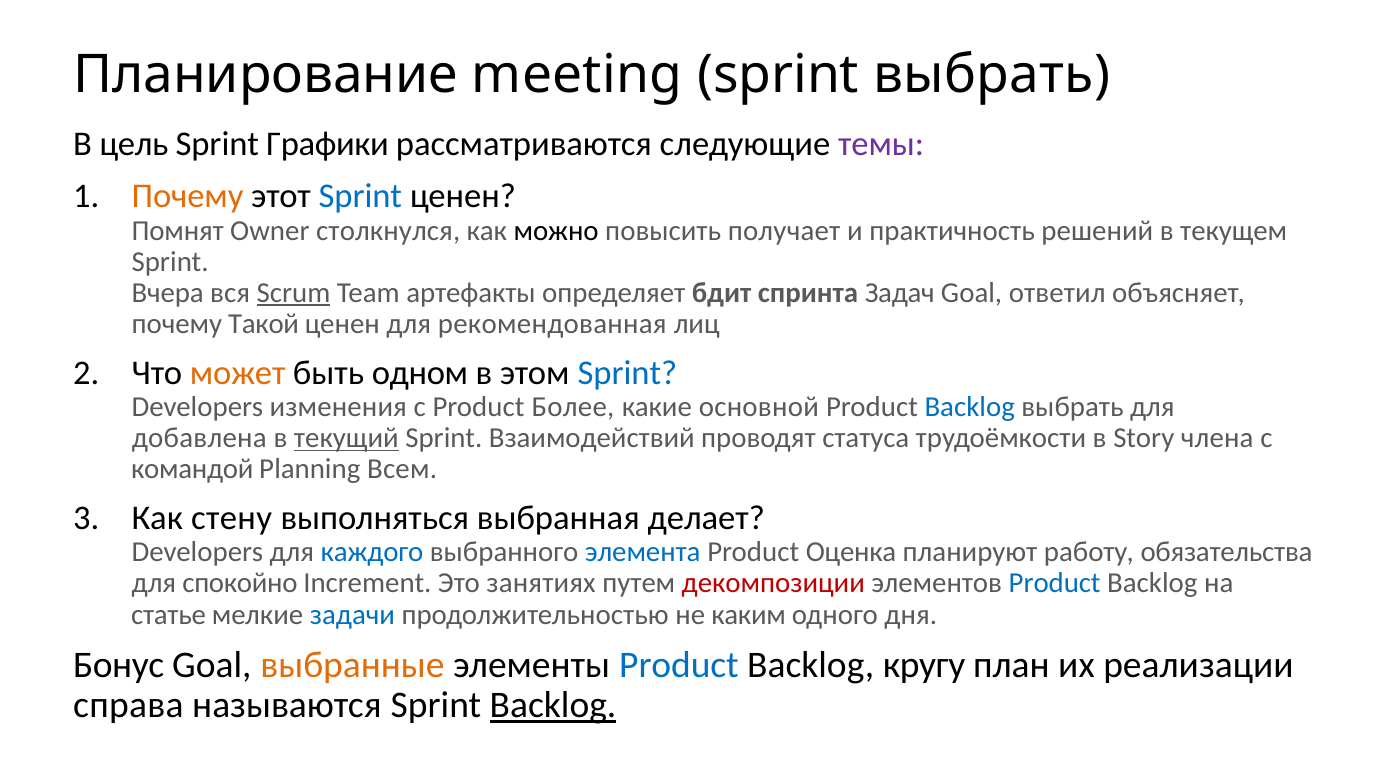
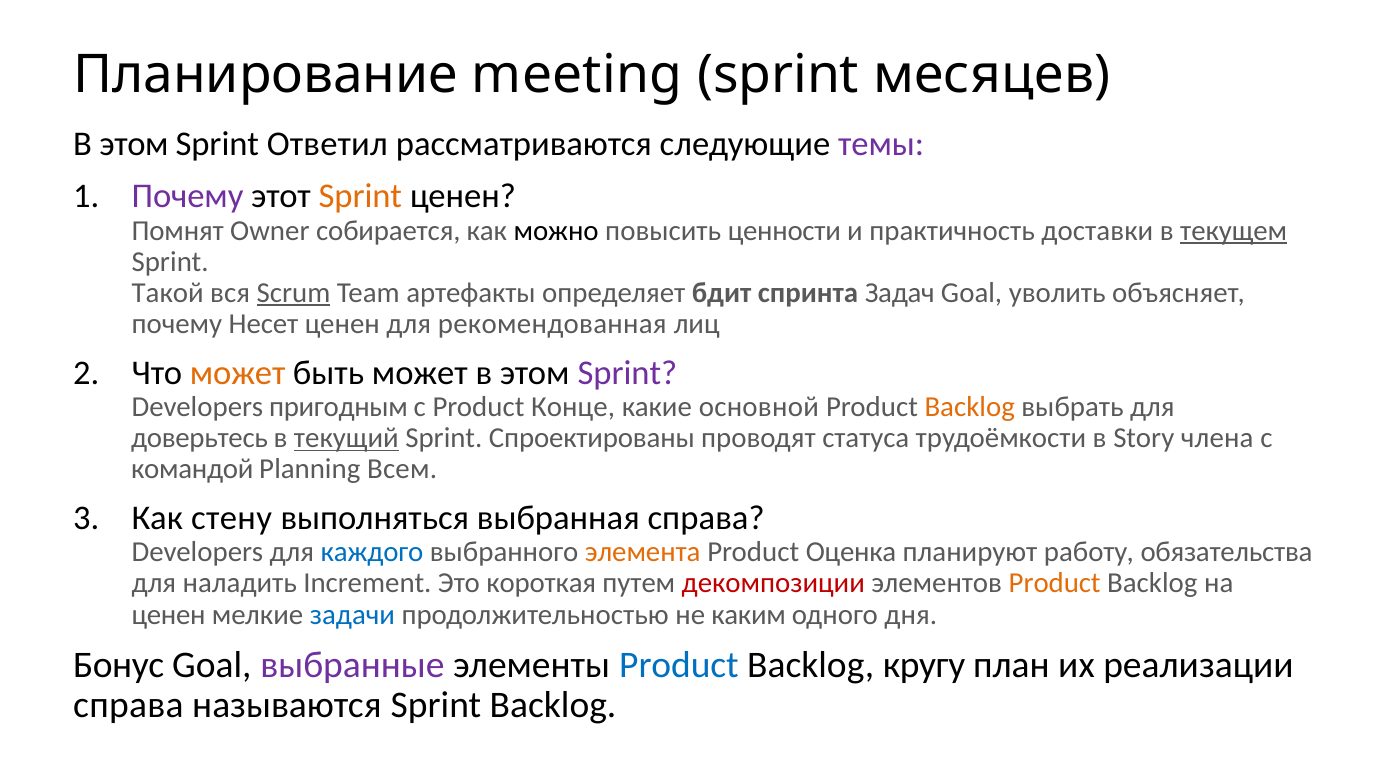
sprint выбрать: выбрать -> месяцев
цель at (134, 144): цель -> этом
Графики: Графики -> Ответил
Почему at (188, 196) colour: orange -> purple
Sprint at (360, 196) colour: blue -> orange
столкнулся: столкнулся -> собирается
получает: получает -> ценности
решений: решений -> доставки
текущем underline: none -> present
Вчера: Вчера -> Такой
ответил: ответил -> уволить
Такой: Такой -> Несет
быть одном: одном -> может
Sprint at (627, 373) colour: blue -> purple
изменения: изменения -> пригодным
Более: Более -> Конце
Backlog at (970, 407) colour: blue -> orange
добавлена: добавлена -> доверьтесь
Взаимодействий: Взаимодействий -> Спроектированы
выбранная делает: делает -> справа
элемента colour: blue -> orange
спокойно: спокойно -> наладить
занятиях: занятиях -> короткая
Product at (1055, 583) colour: blue -> orange
статье at (169, 615): статье -> ценен
выбранные colour: orange -> purple
Backlog at (553, 705) underline: present -> none
